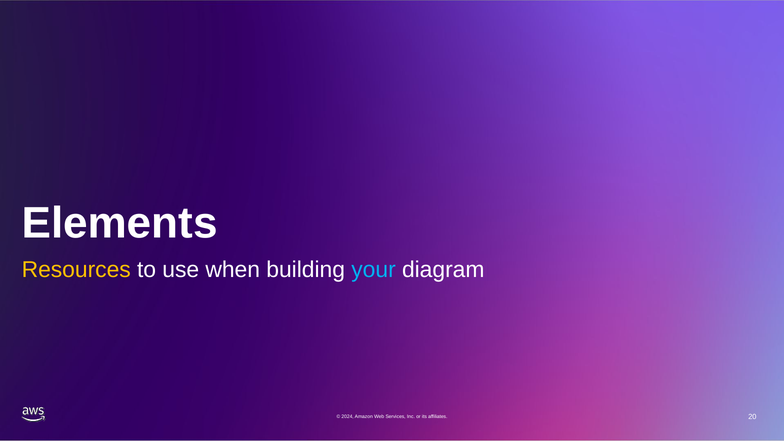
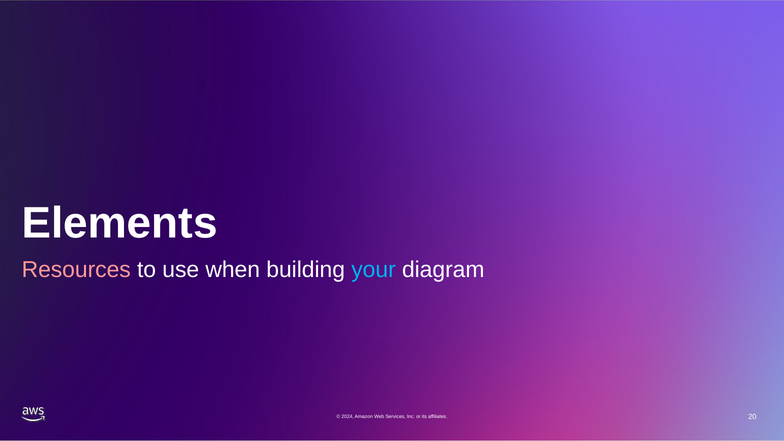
Resources colour: yellow -> pink
